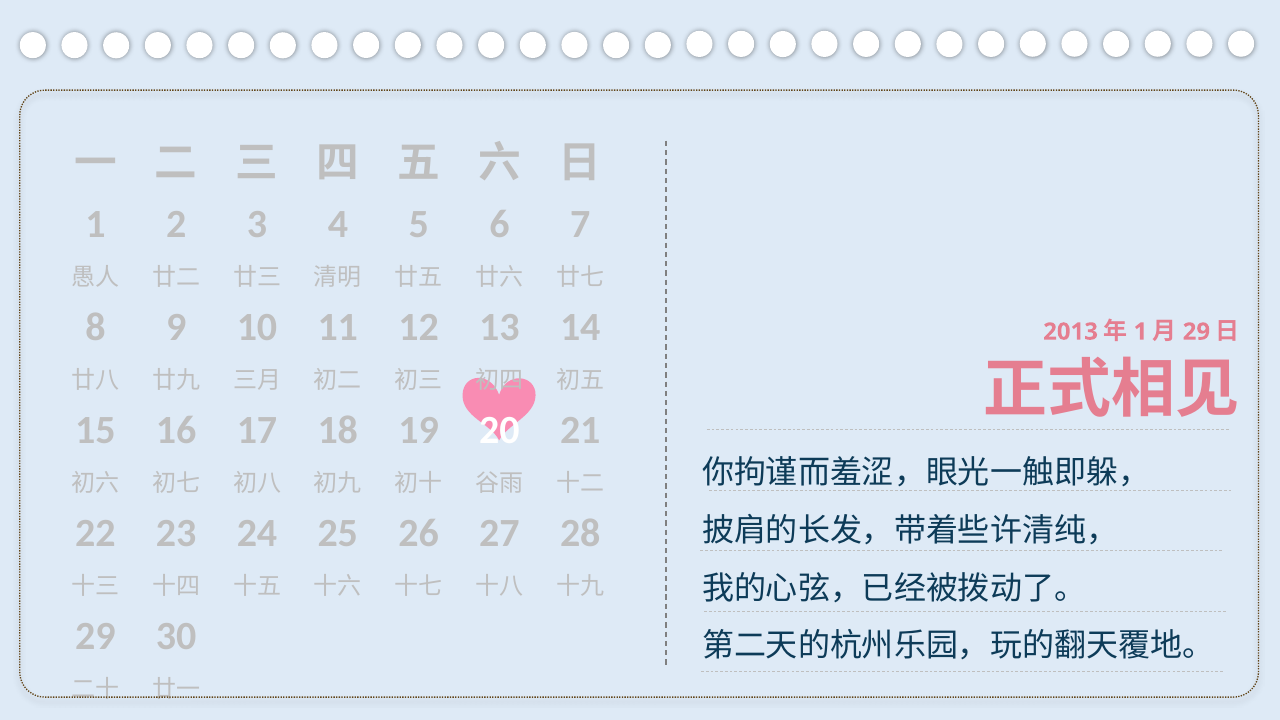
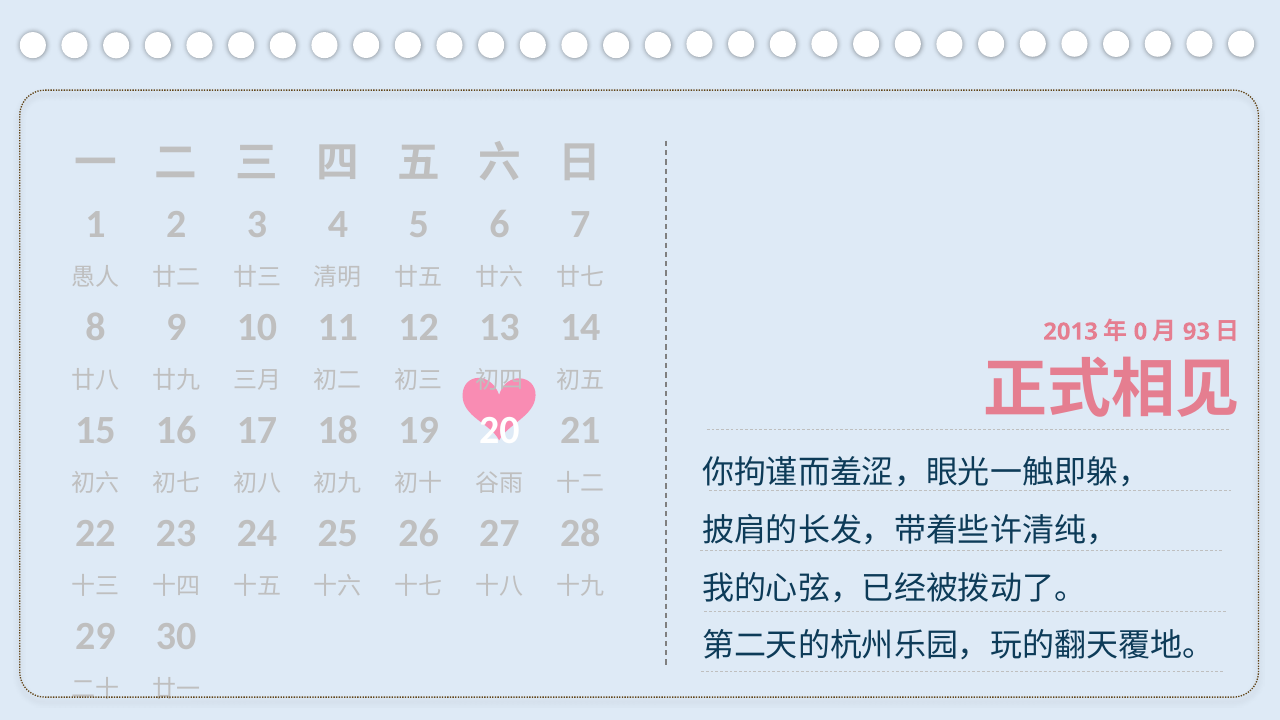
1 at (1140, 332): 1 -> 0
29 at (1196, 332): 29 -> 93
